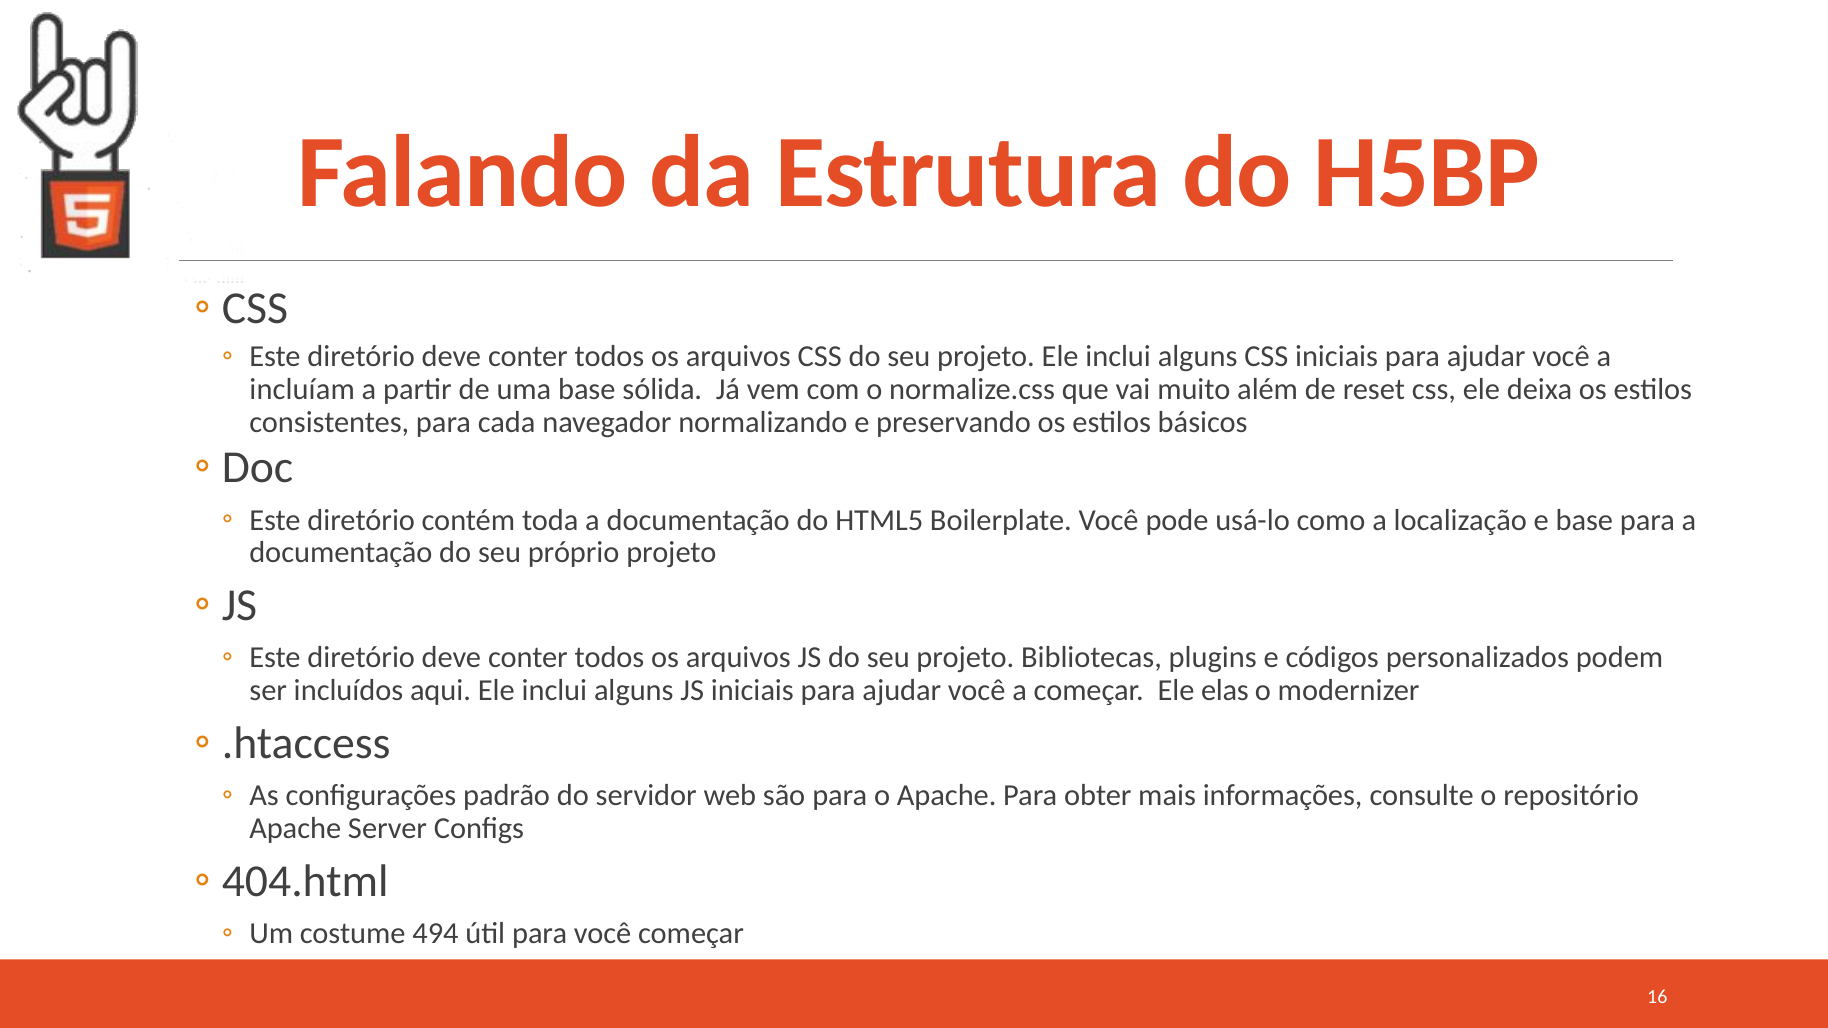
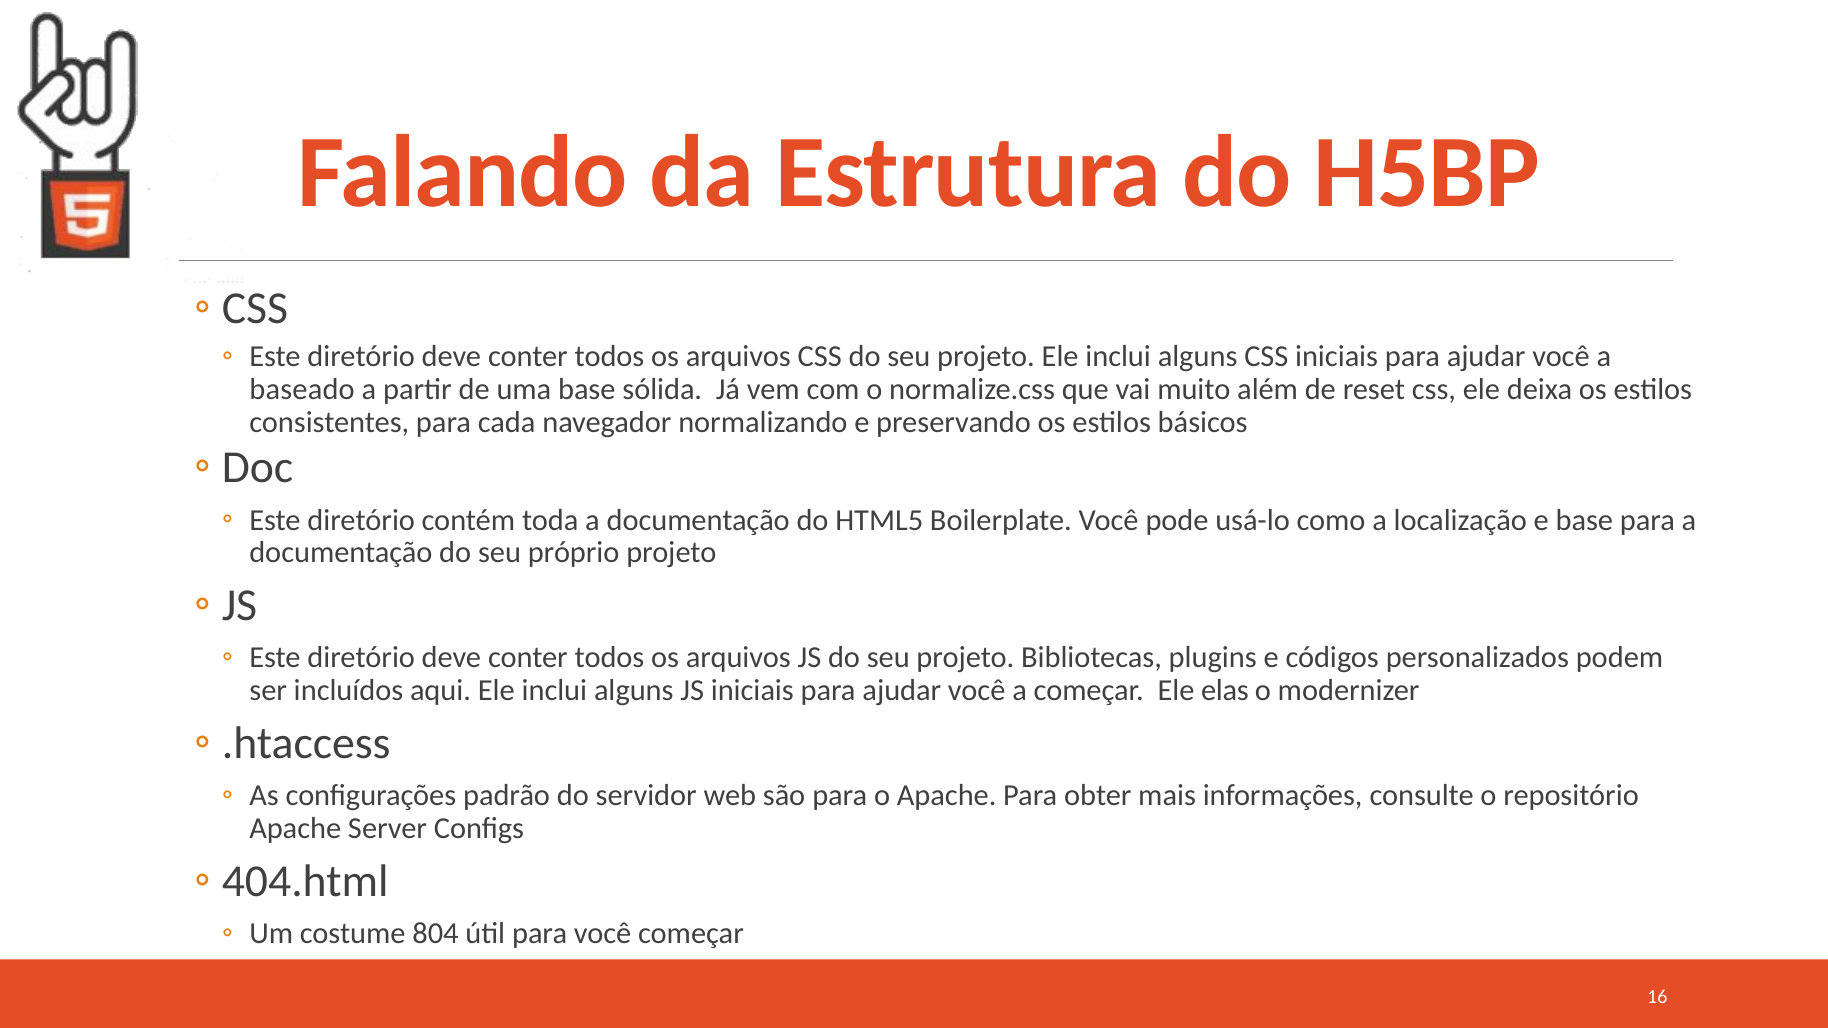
incluíam: incluíam -> baseado
494: 494 -> 804
